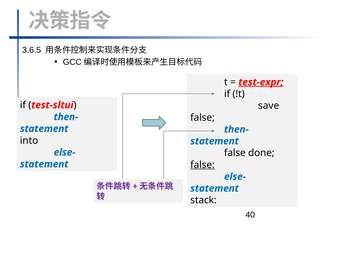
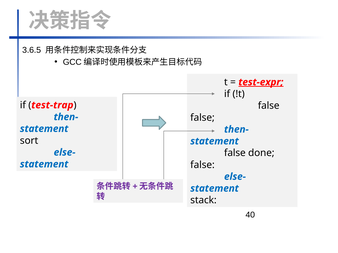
test-sltui: test-sltui -> test-trap
save at (269, 106): save -> false
into: into -> sort
false at (202, 165) underline: present -> none
